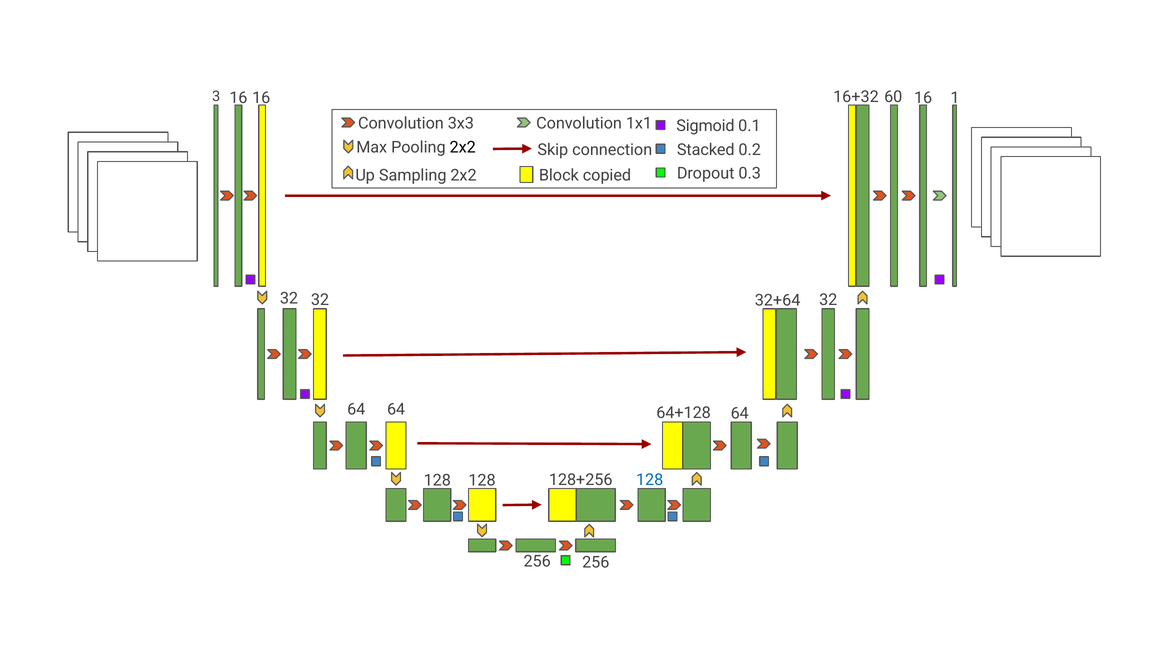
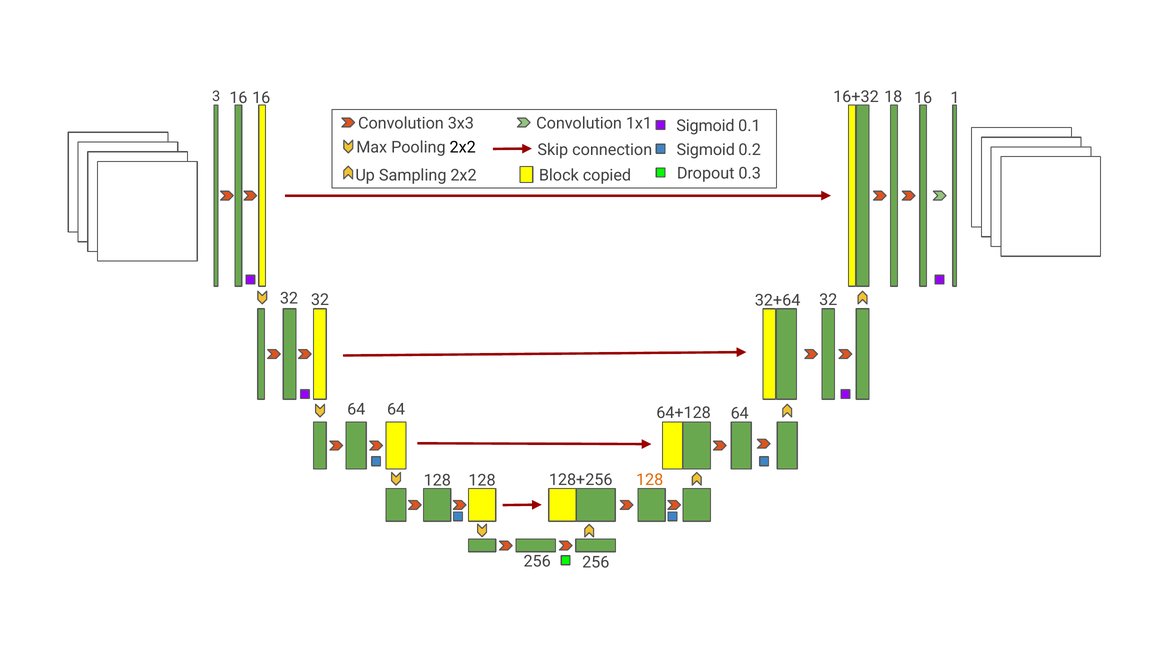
60: 60 -> 18
Stacked at (706, 150): Stacked -> Sigmoid
128 at (650, 480) colour: blue -> orange
